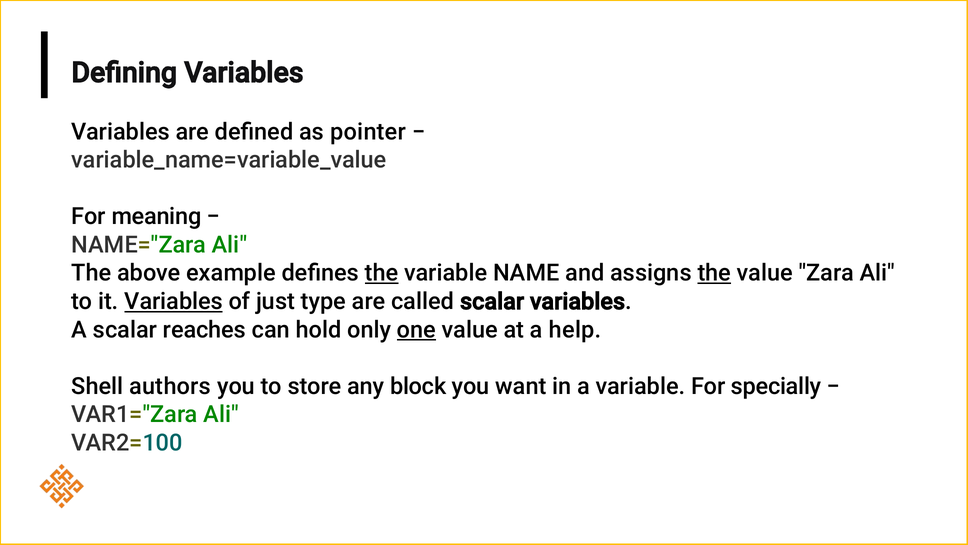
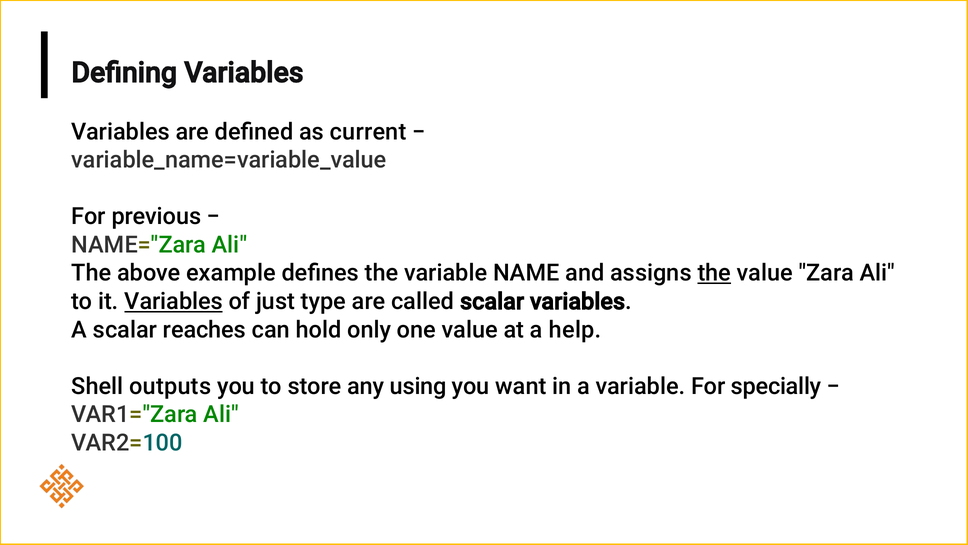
pointer: pointer -> current
meaning: meaning -> previous
the at (382, 273) underline: present -> none
one underline: present -> none
authors: authors -> outputs
block: block -> using
